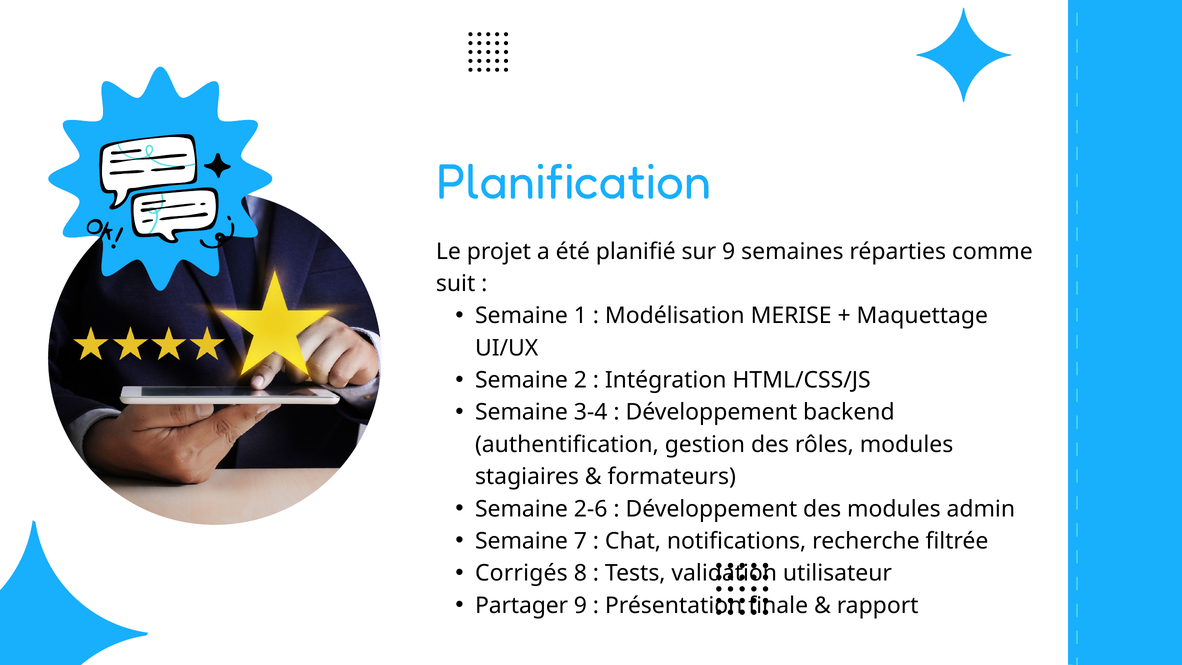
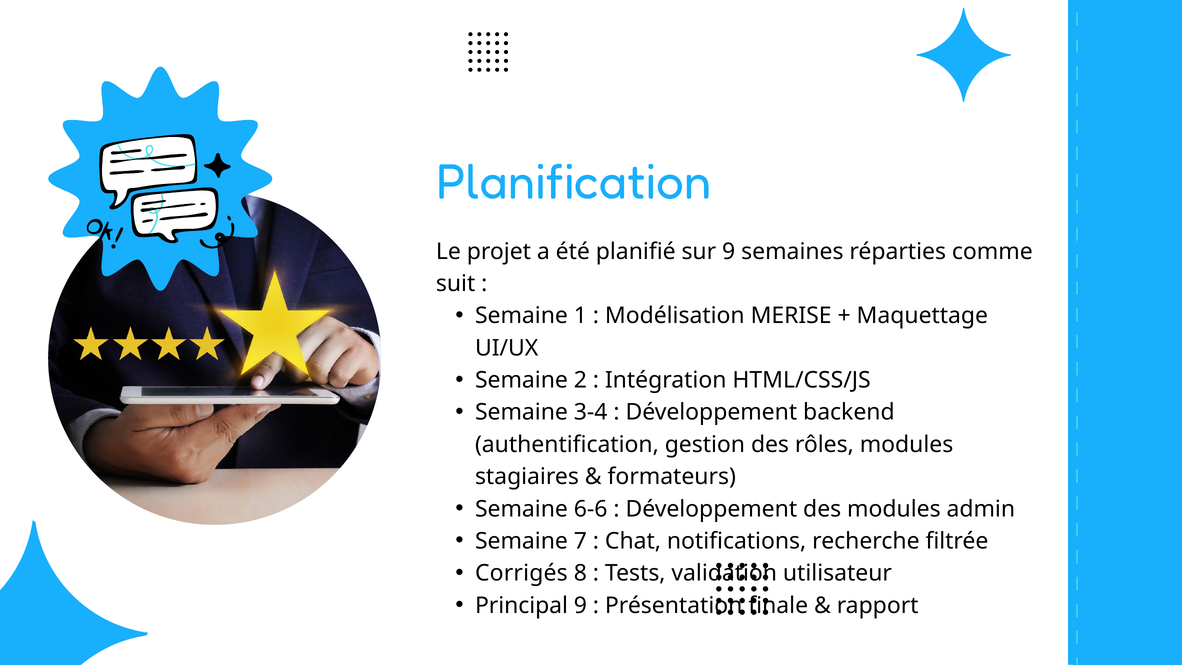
2-6: 2-6 -> 6-6
Partager: Partager -> Principal
